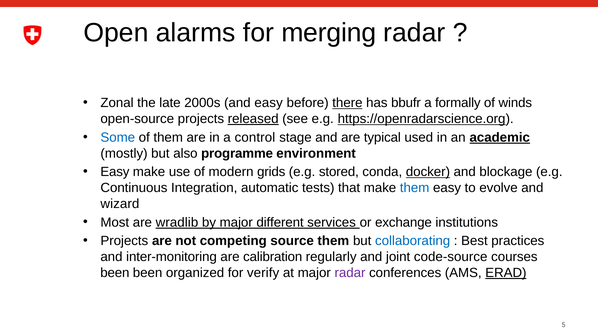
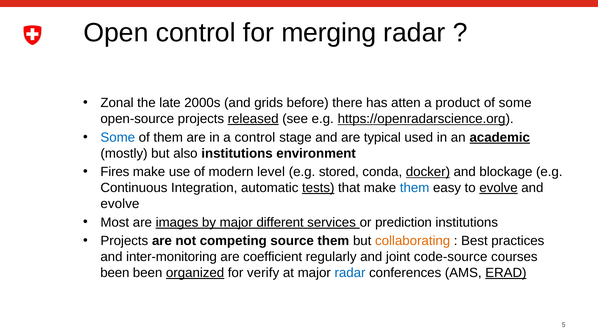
Open alarms: alarms -> control
and easy: easy -> grids
there underline: present -> none
bbufr: bbufr -> atten
formally: formally -> product
of winds: winds -> some
also programme: programme -> institutions
Easy at (115, 172): Easy -> Fires
grids: grids -> level
tests underline: none -> present
evolve at (499, 188) underline: none -> present
wizard at (120, 204): wizard -> evolve
wradlib: wradlib -> images
exchange: exchange -> prediction
collaborating colour: blue -> orange
calibration: calibration -> coefficient
organized underline: none -> present
radar at (350, 273) colour: purple -> blue
